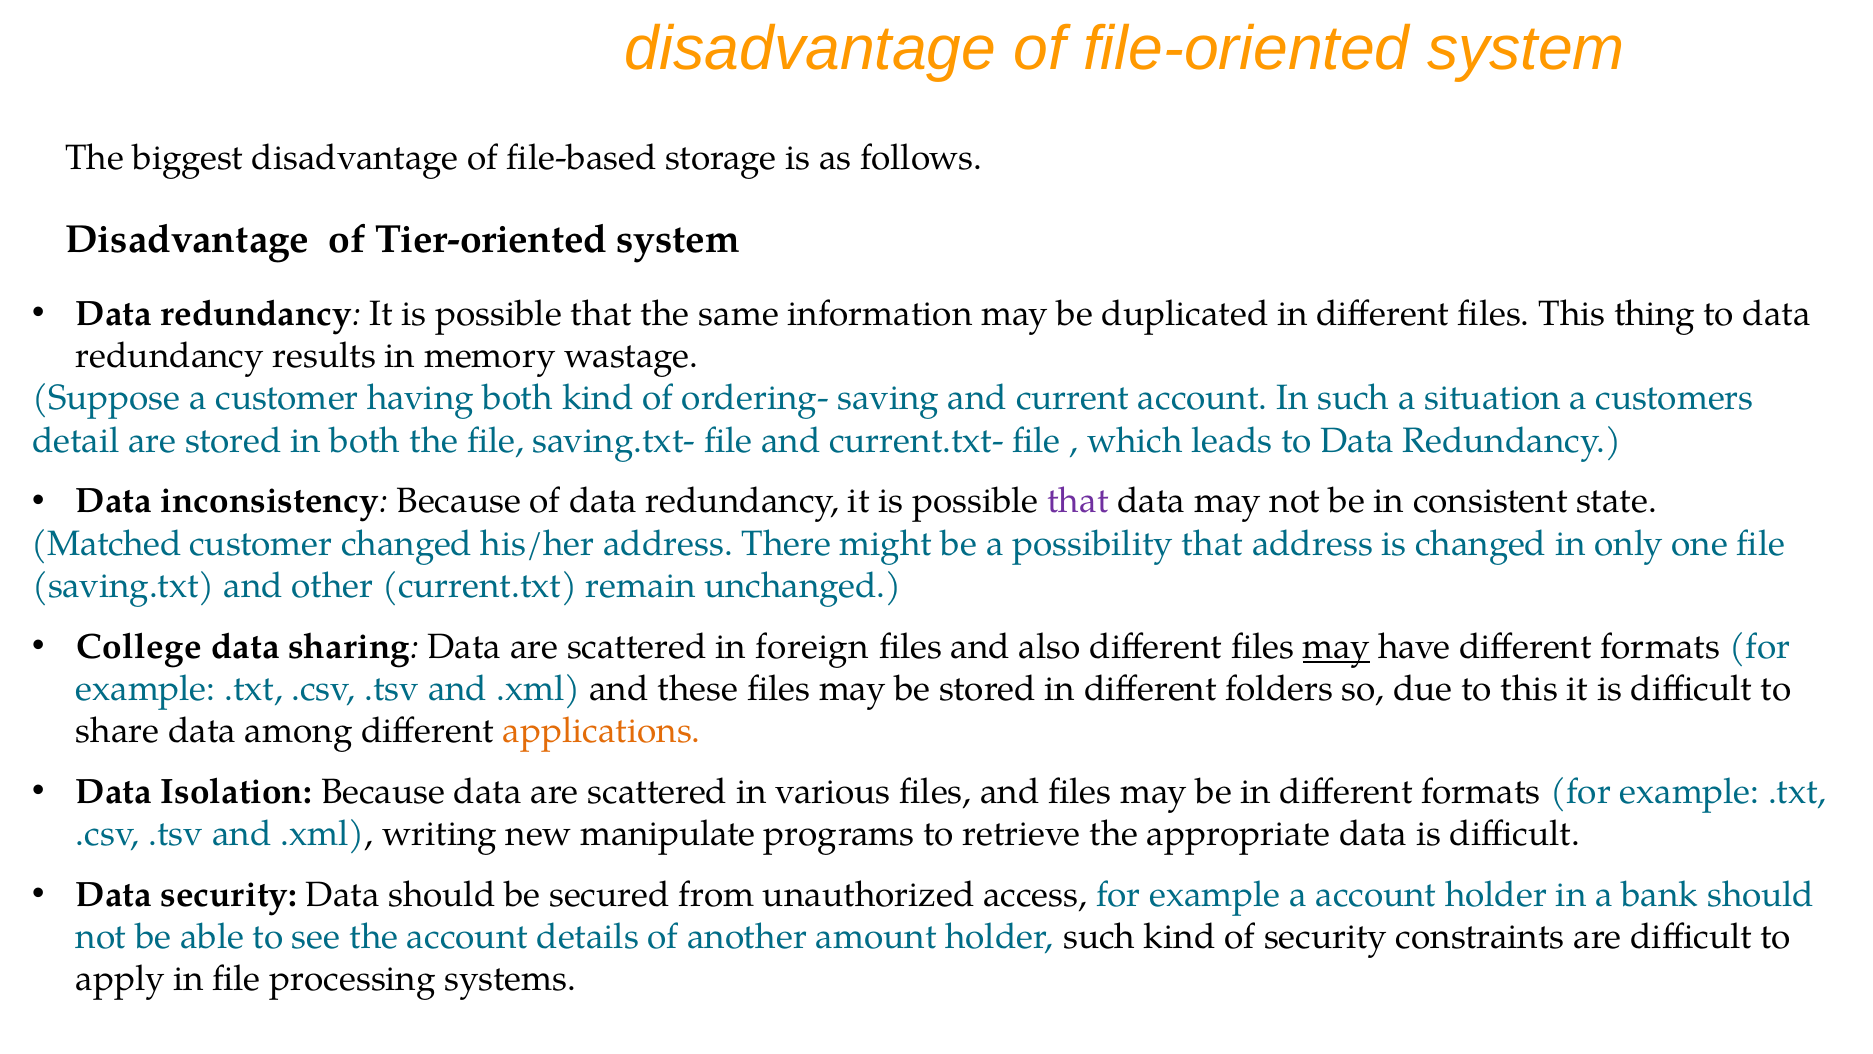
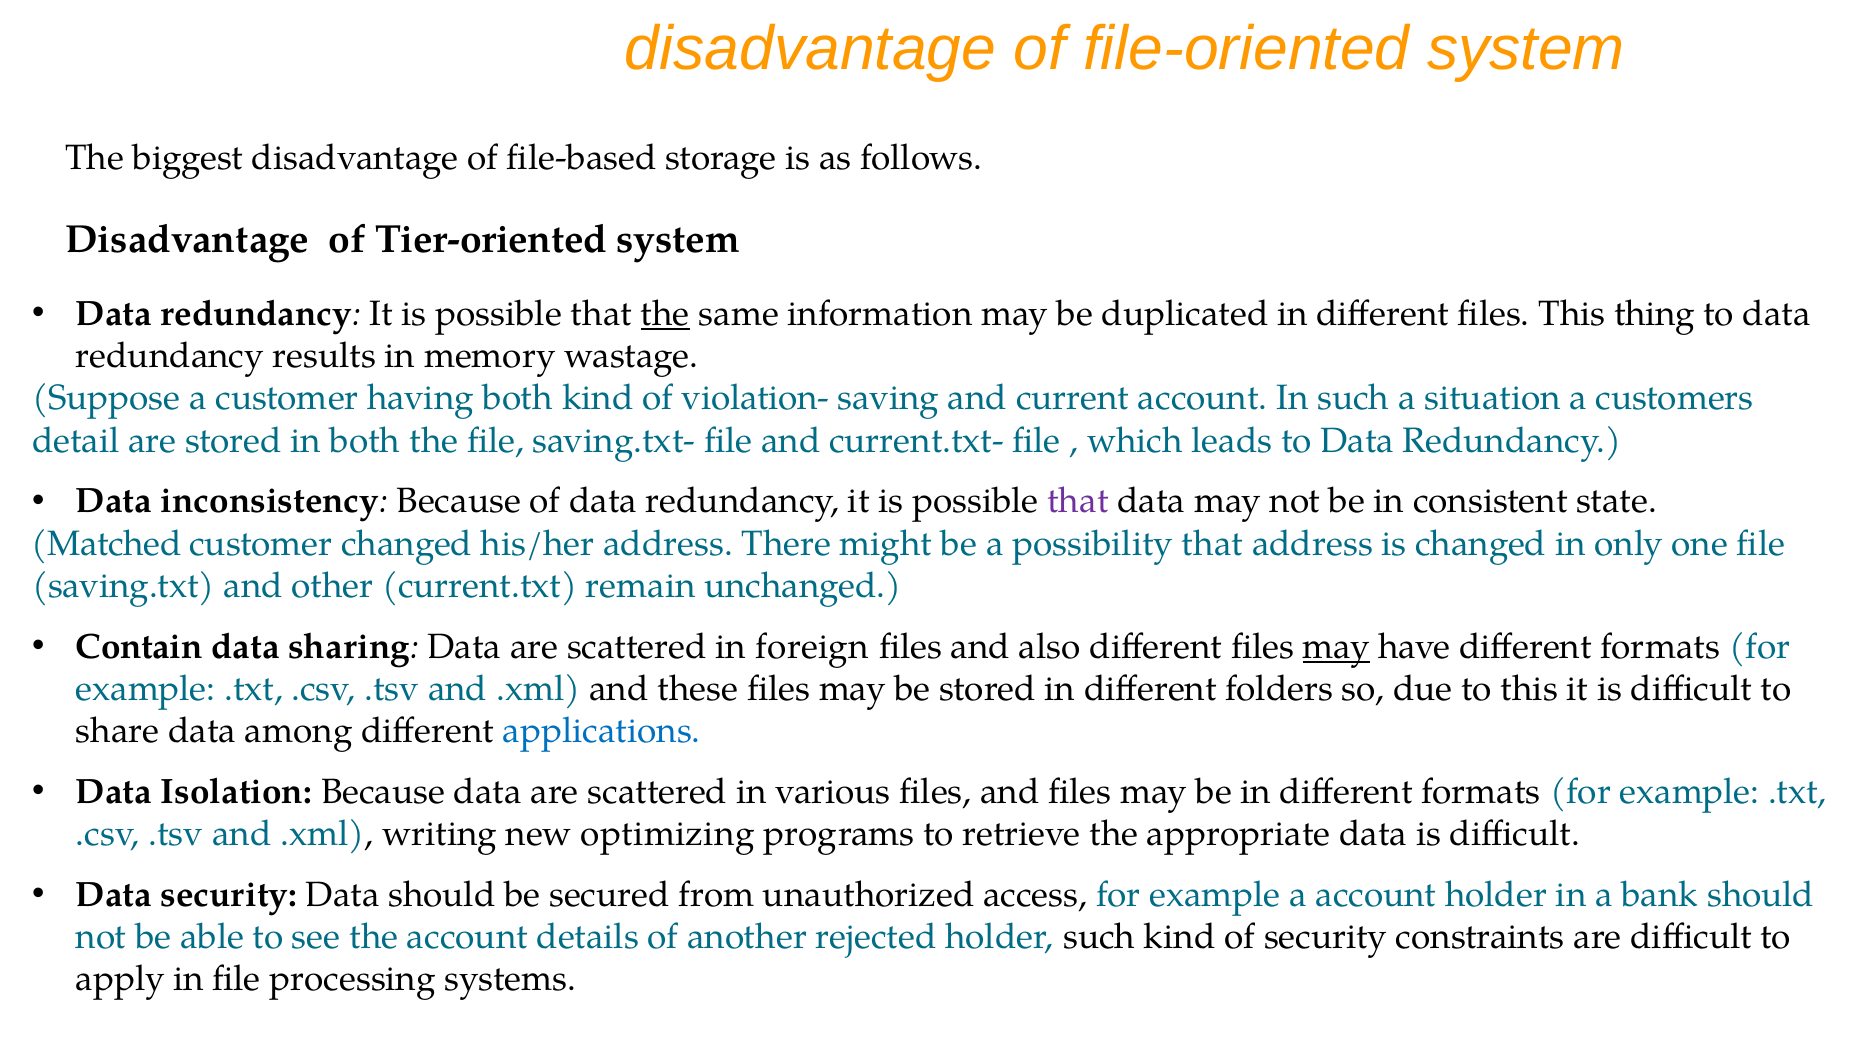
the at (665, 314) underline: none -> present
ordering-: ordering- -> violation-
College: College -> Contain
applications colour: orange -> blue
manipulate: manipulate -> optimizing
amount: amount -> rejected
